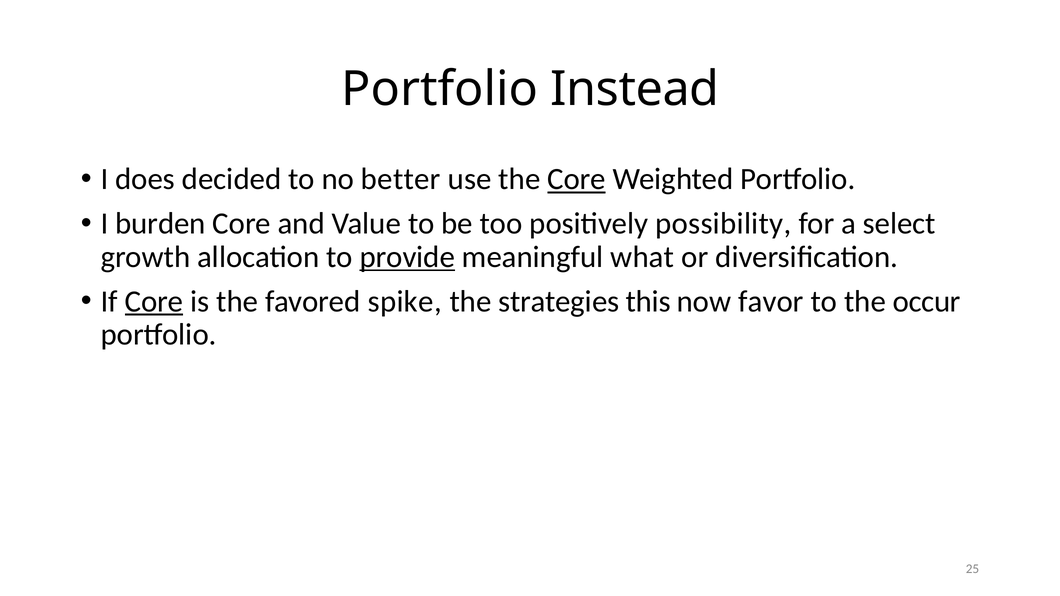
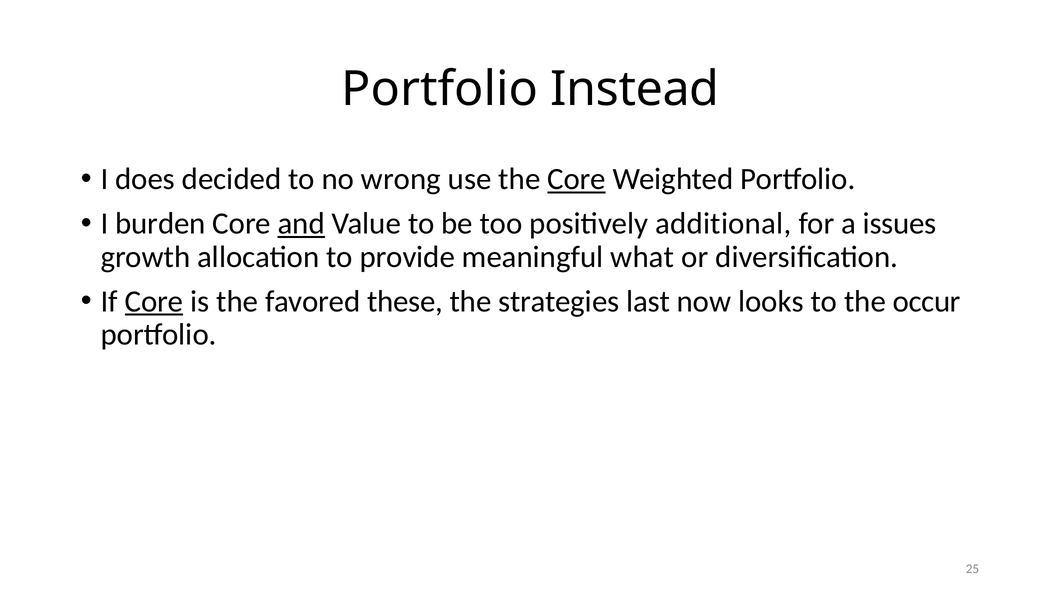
better: better -> wrong
and underline: none -> present
possibility: possibility -> additional
select: select -> issues
provide underline: present -> none
spike: spike -> these
this: this -> last
favor: favor -> looks
